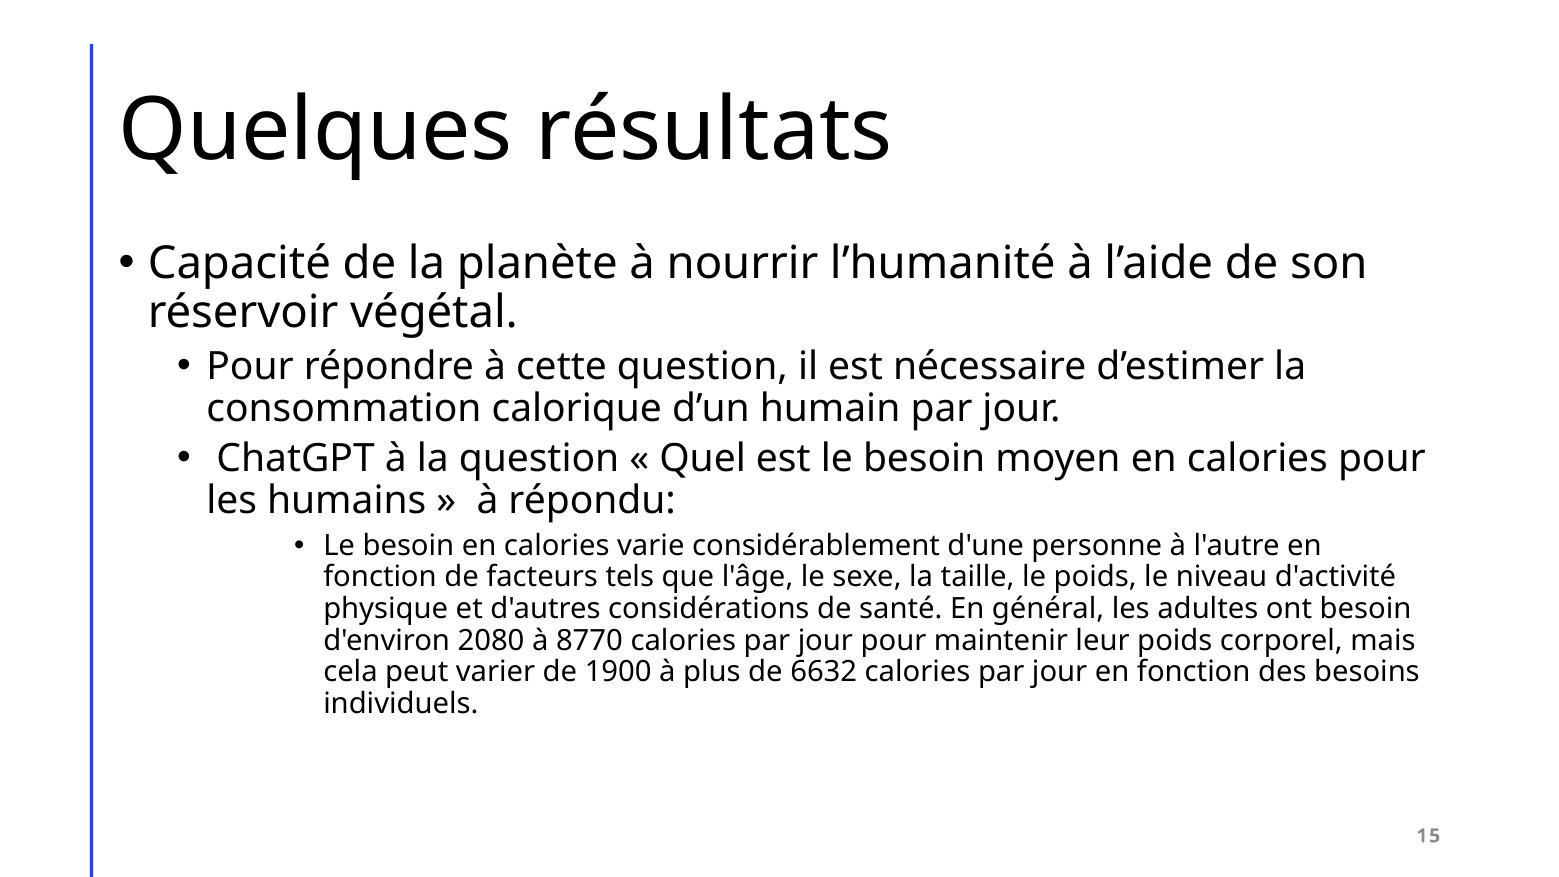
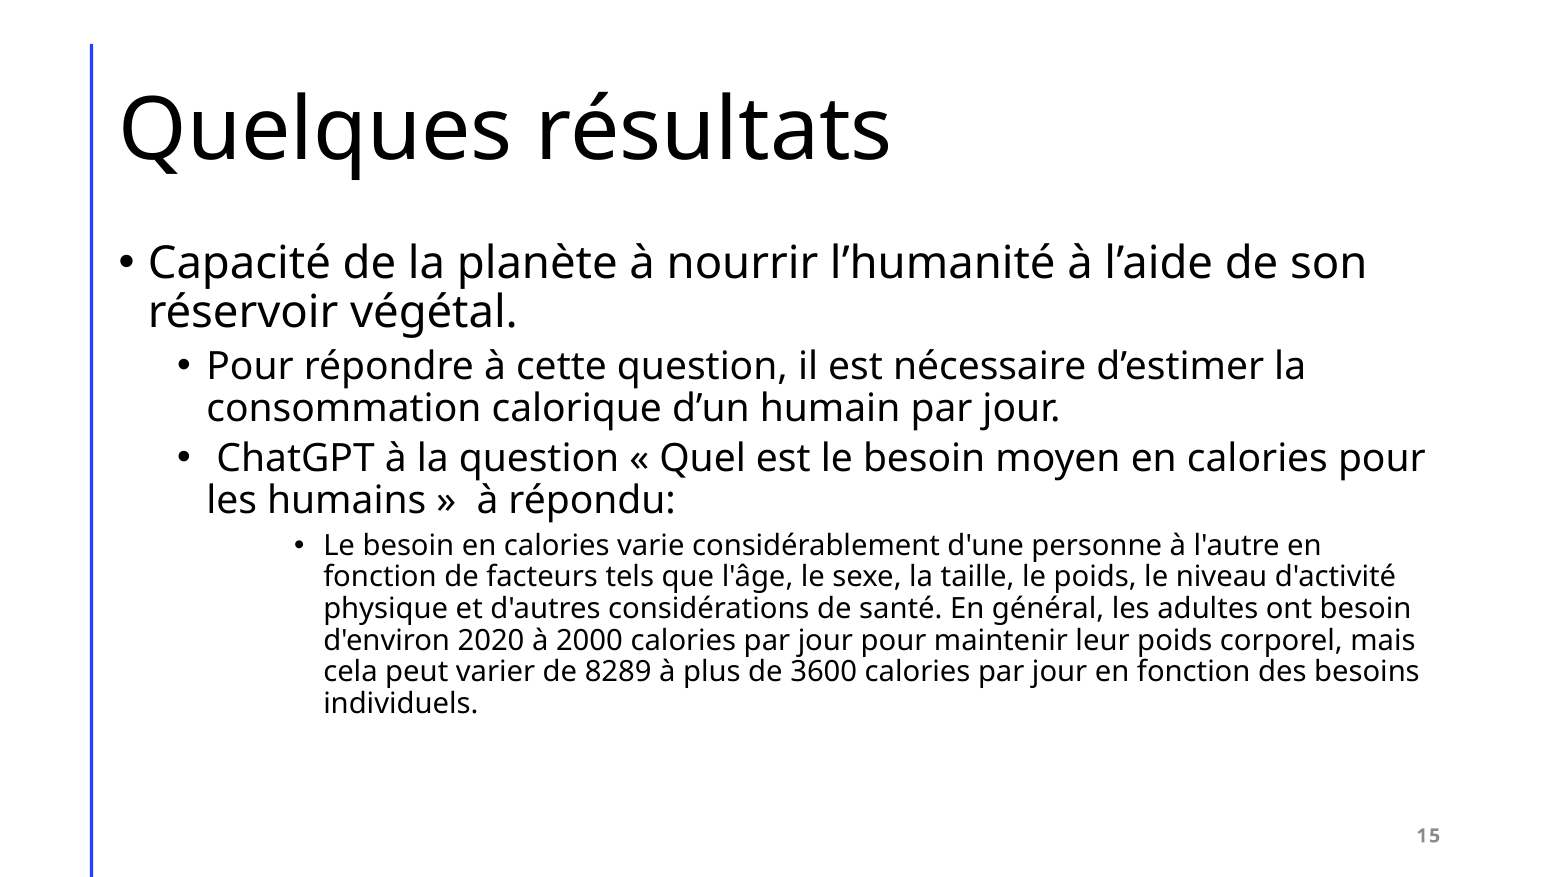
2080: 2080 -> 2020
8770: 8770 -> 2000
1900: 1900 -> 8289
6632: 6632 -> 3600
